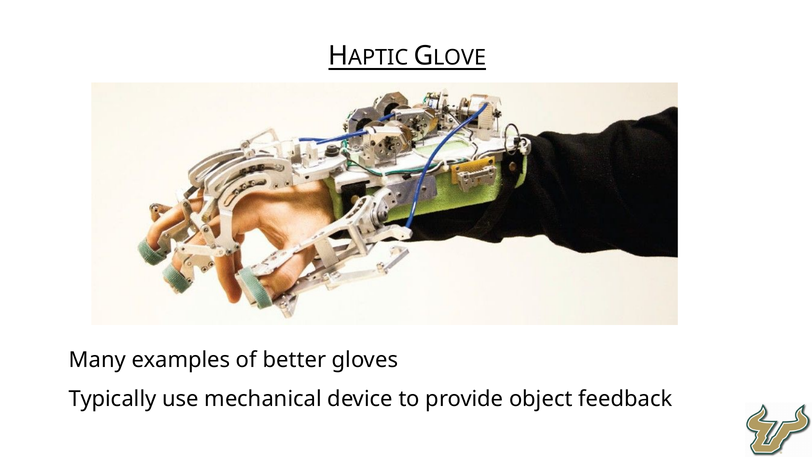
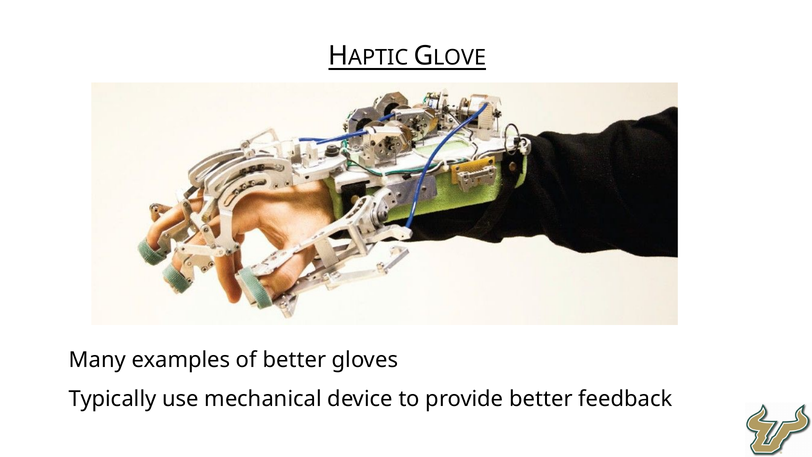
provide object: object -> better
